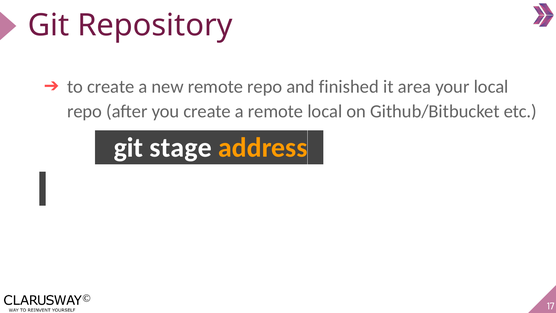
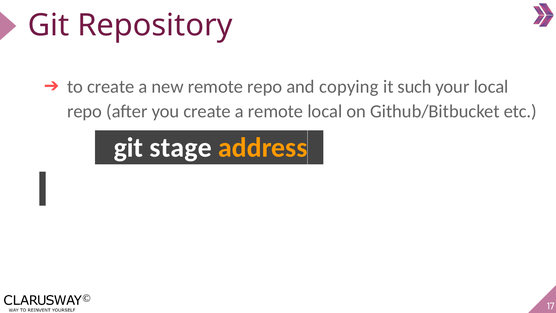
finished: finished -> copying
area: area -> such
